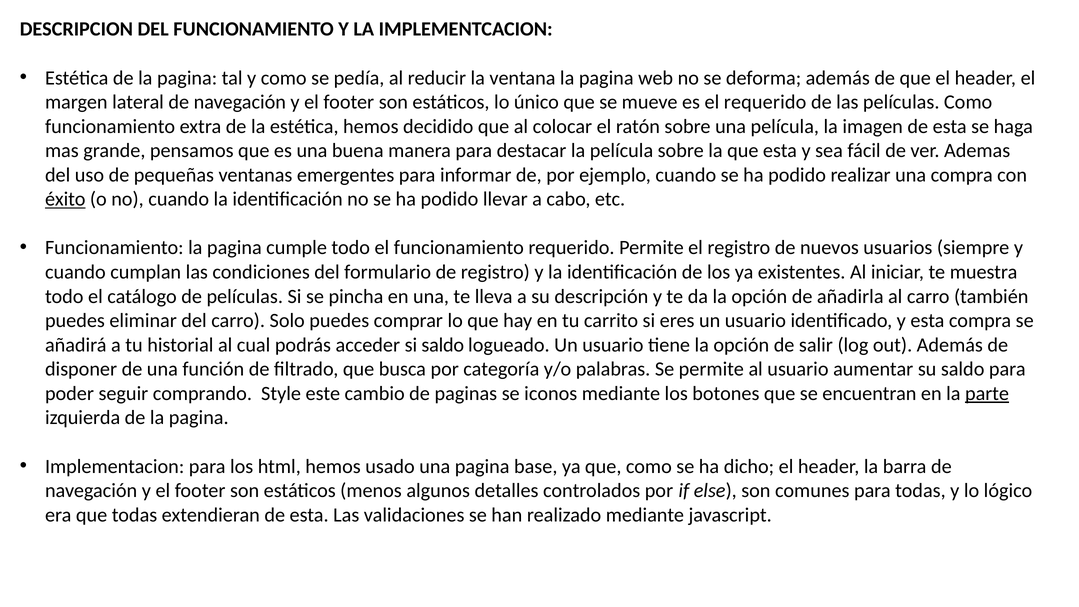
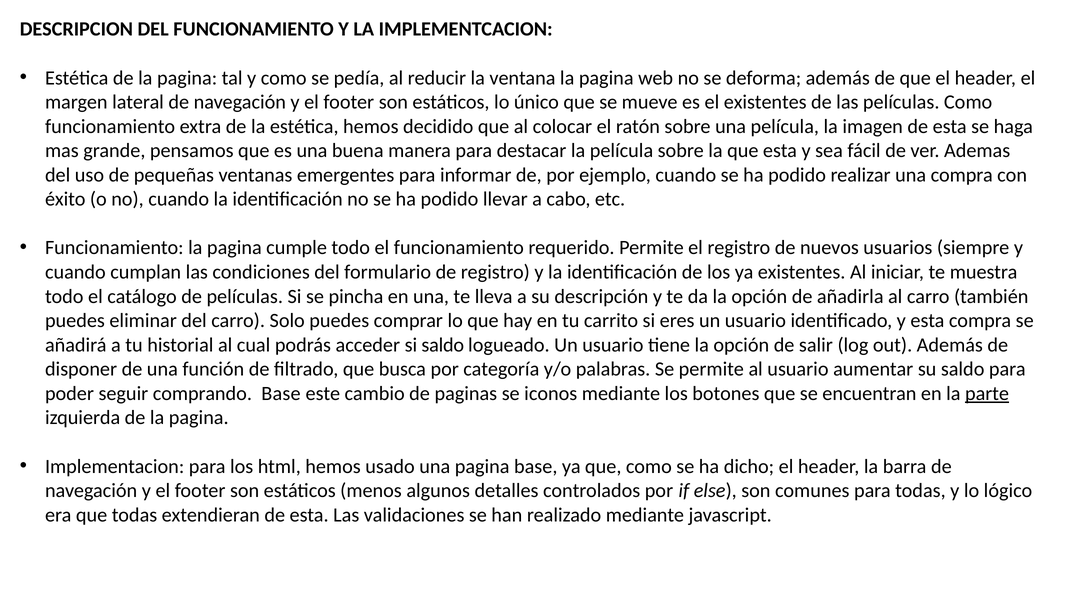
el requerido: requerido -> existentes
éxito underline: present -> none
comprando Style: Style -> Base
